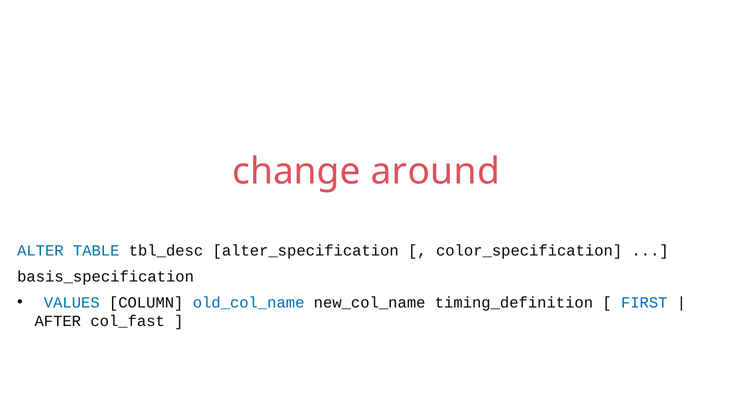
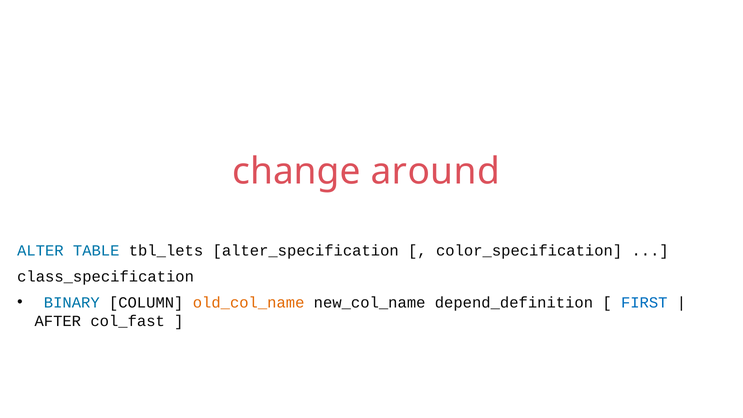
tbl_desc: tbl_desc -> tbl_lets
basis_specification: basis_specification -> class_specification
VALUES: VALUES -> BINARY
old_col_name colour: blue -> orange
timing_definition: timing_definition -> depend_definition
